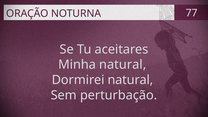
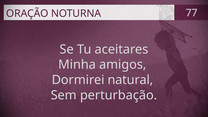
Minha natural: natural -> amigos
